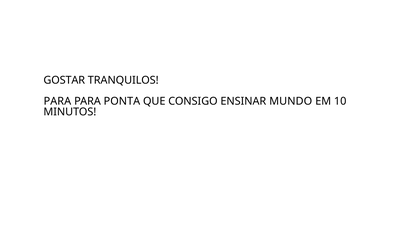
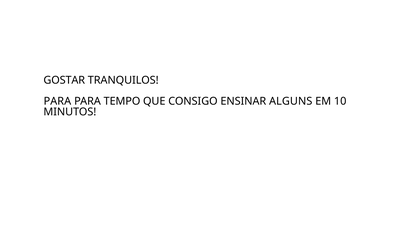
PONTA: PONTA -> TEMPO
MUNDO: MUNDO -> ALGUNS
